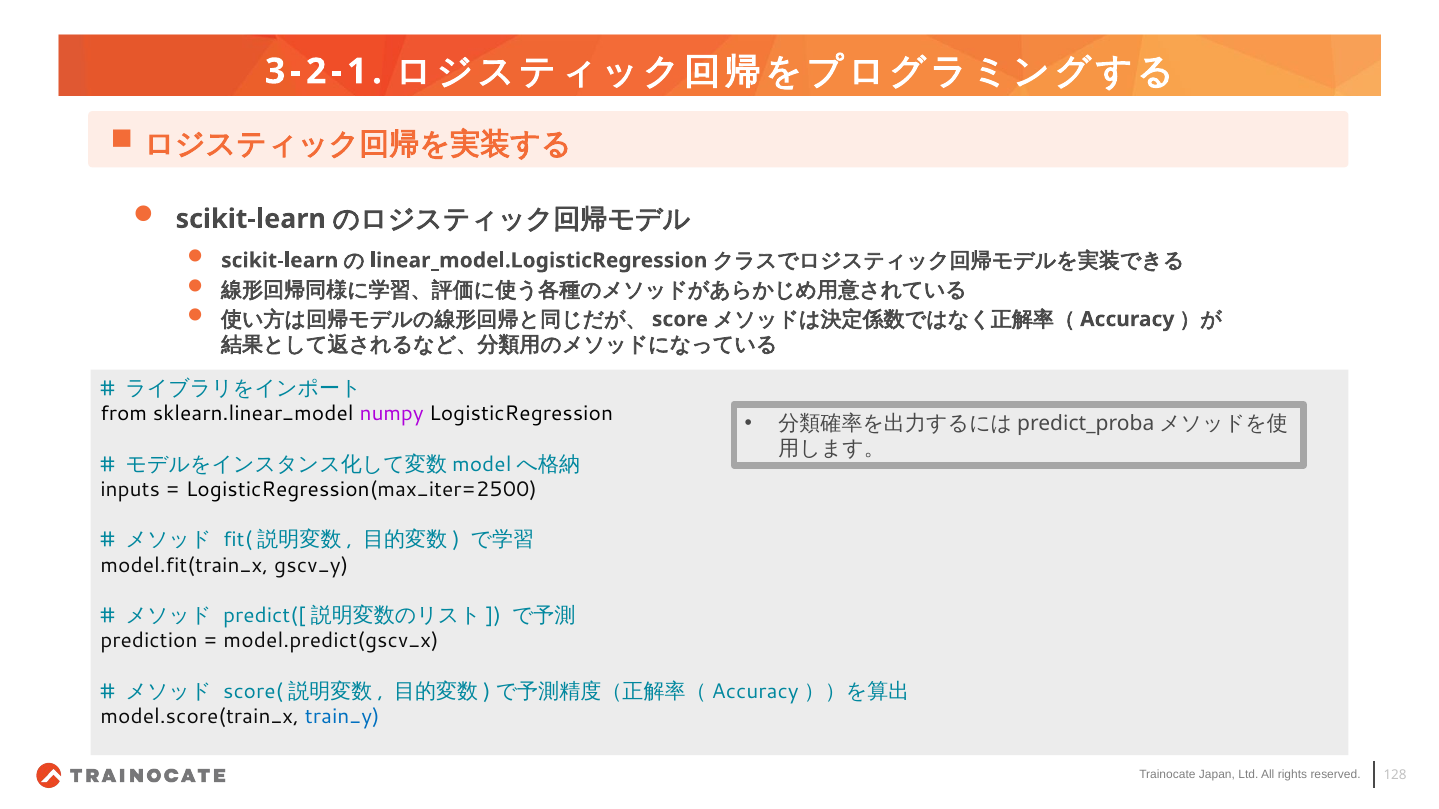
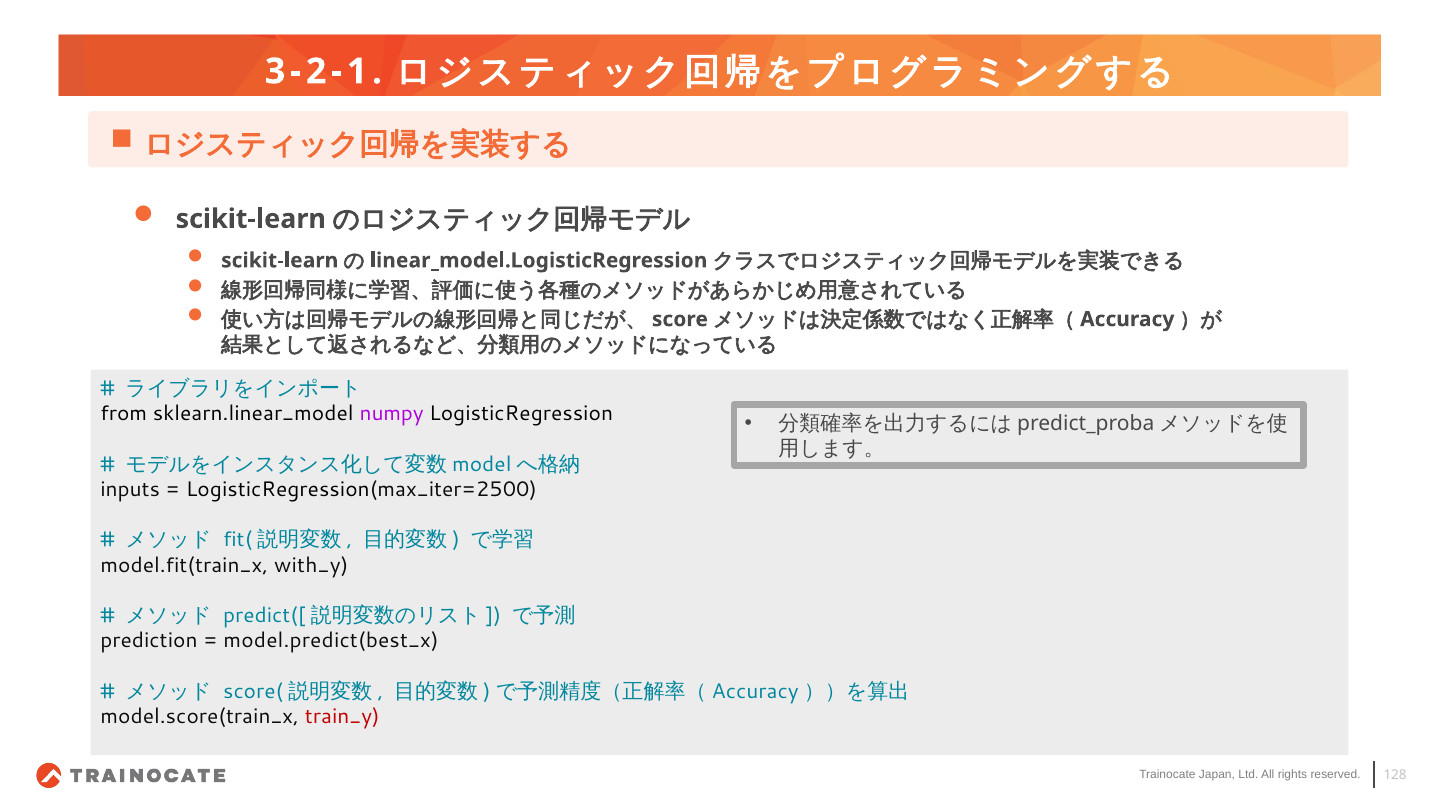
gscv_y: gscv_y -> with_y
model.predict(gscv_x: model.predict(gscv_x -> model.predict(best_x
train_y colour: blue -> red
